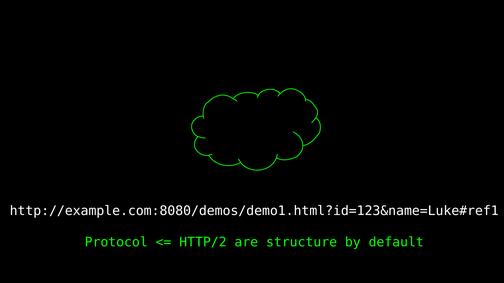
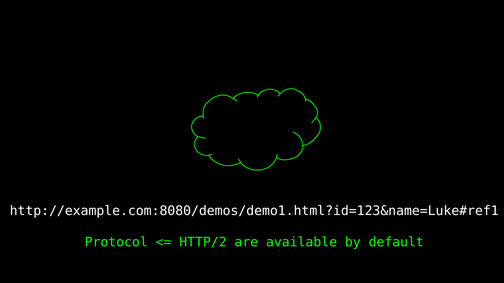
structure: structure -> available
